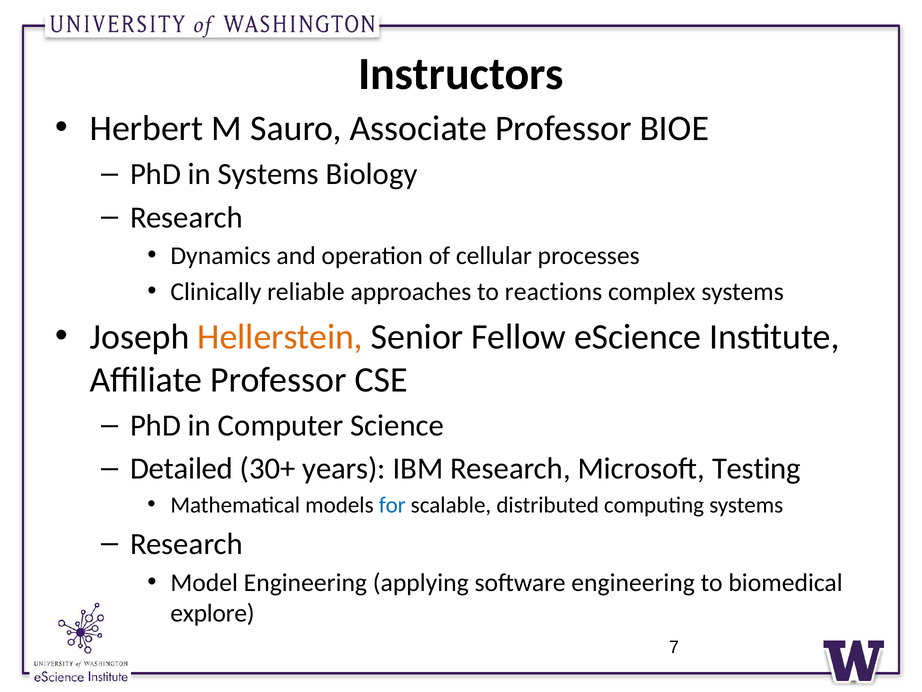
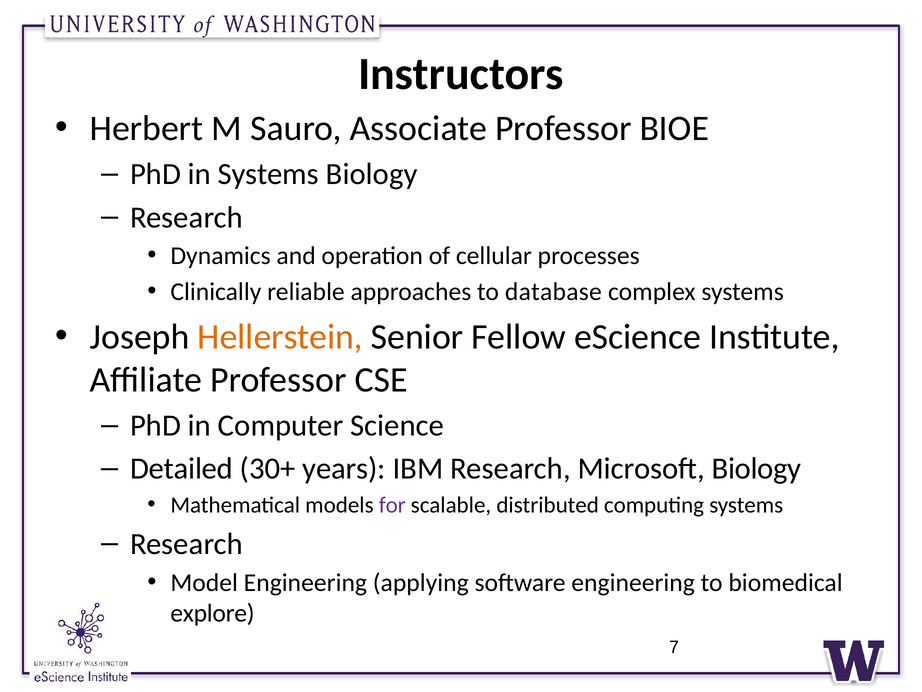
reactions: reactions -> database
Microsoft Testing: Testing -> Biology
for colour: blue -> purple
